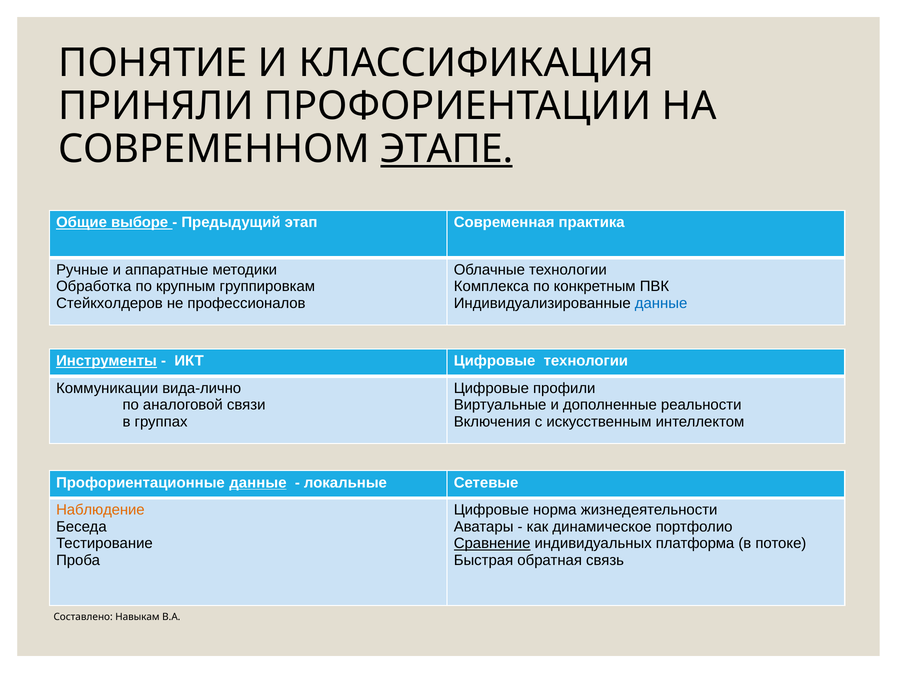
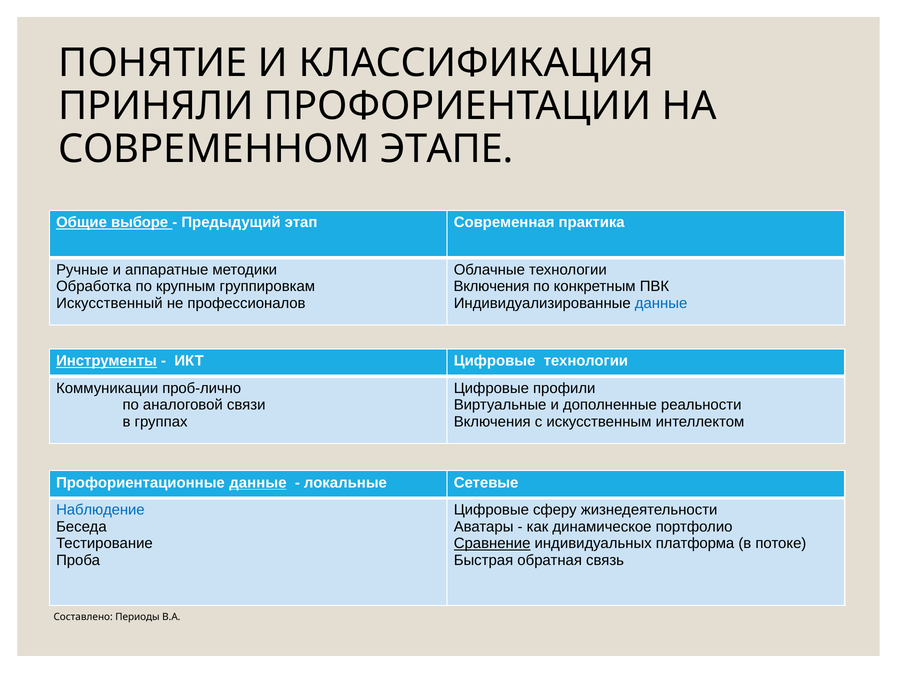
ЭТАПЕ underline: present -> none
Комплекса at (491, 286): Комплекса -> Включения
Стейкхолдеров: Стейкхолдеров -> Искусственный
вида-лично: вида-лично -> проб-лично
Наблюдение colour: orange -> blue
норма: норма -> сферу
Навыкам: Навыкам -> Периоды
